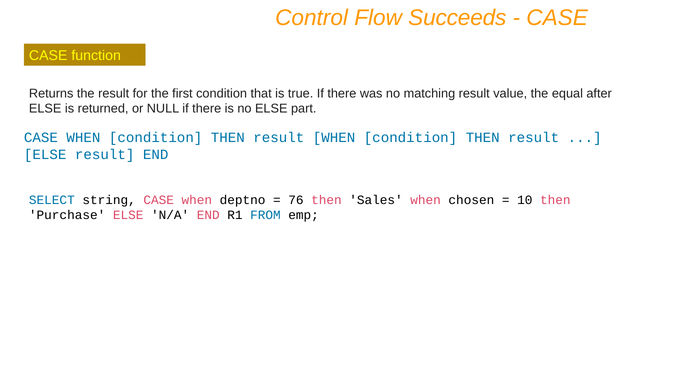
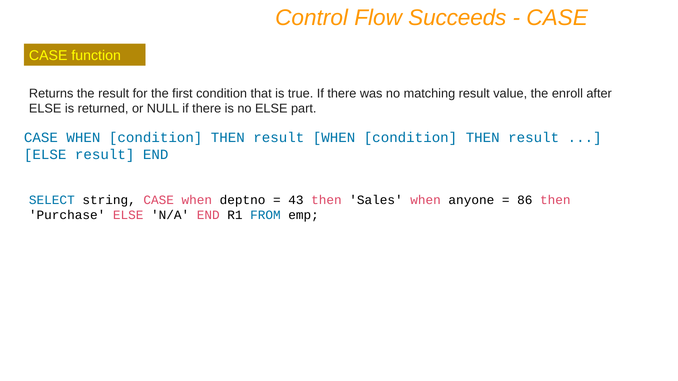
equal: equal -> enroll
76: 76 -> 43
chosen: chosen -> anyone
10: 10 -> 86
